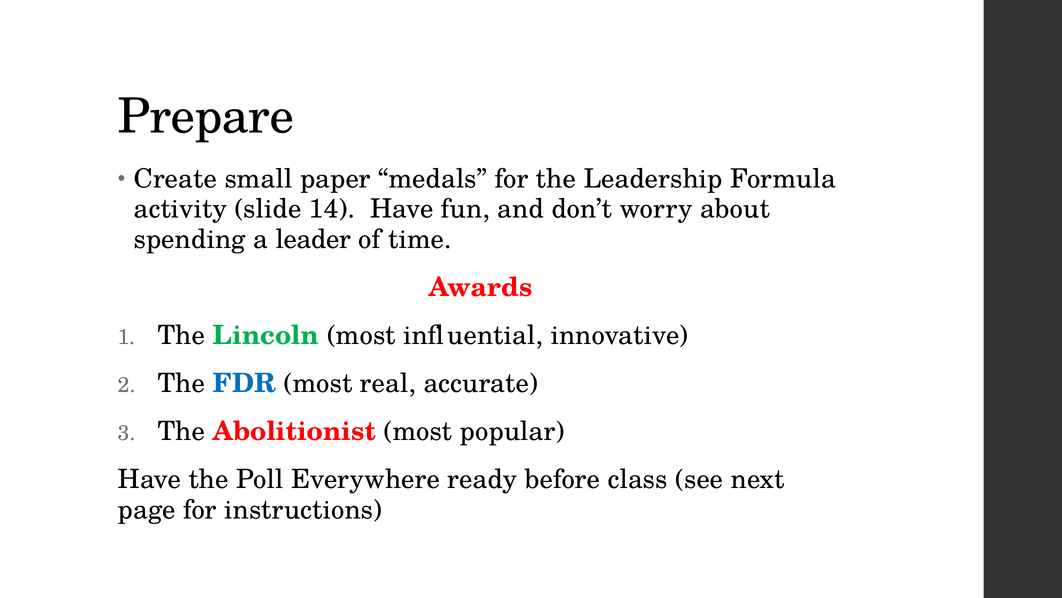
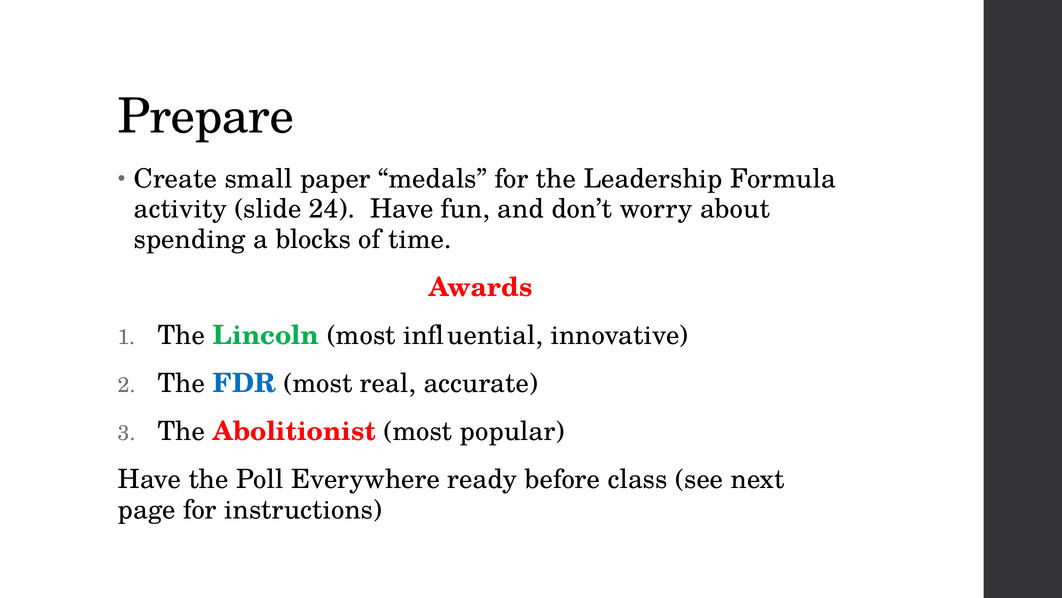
14: 14 -> 24
leader: leader -> blocks
